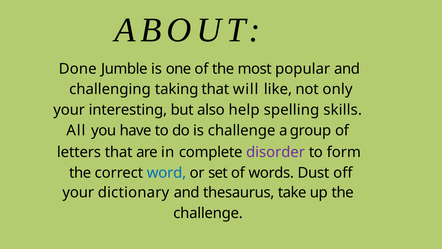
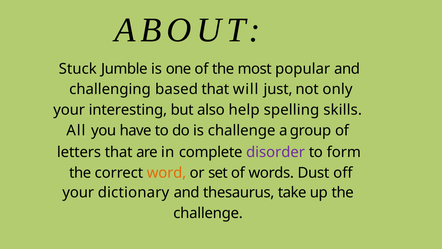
Done: Done -> Stuck
taking: taking -> based
like: like -> just
word colour: blue -> orange
